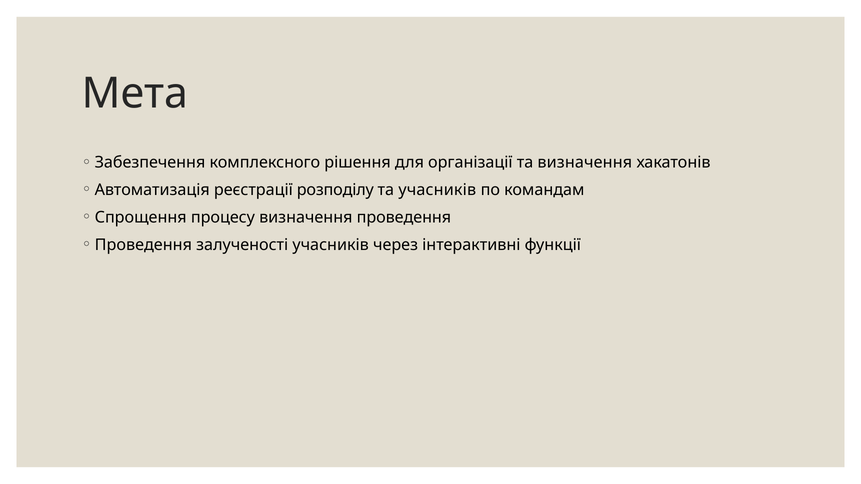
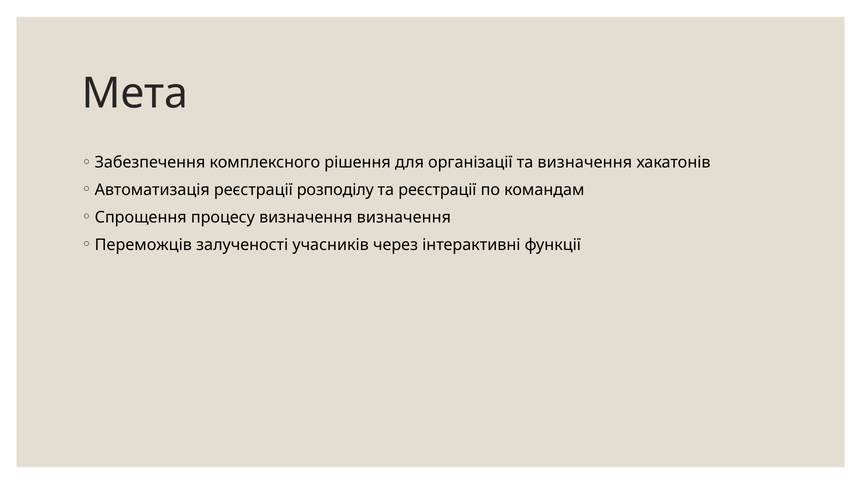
та учасників: учасників -> реєстрації
визначення проведення: проведення -> визначення
Проведення at (143, 245): Проведення -> Переможців
